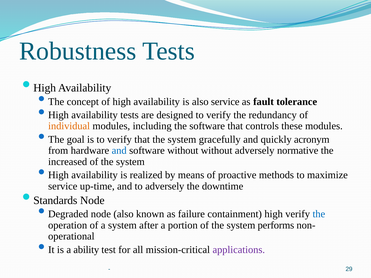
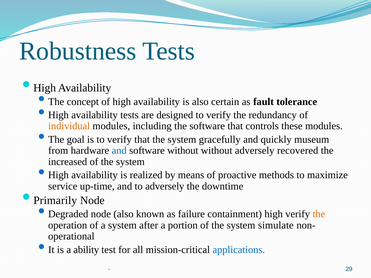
also service: service -> certain
acronym: acronym -> museum
normative: normative -> recovered
Standards: Standards -> Primarily
the at (319, 214) colour: blue -> orange
performs: performs -> simulate
applications colour: purple -> blue
